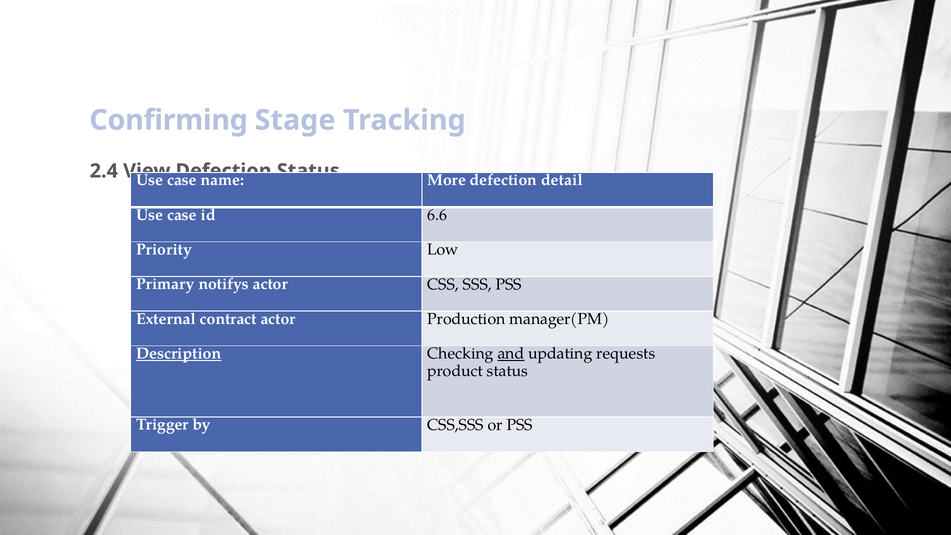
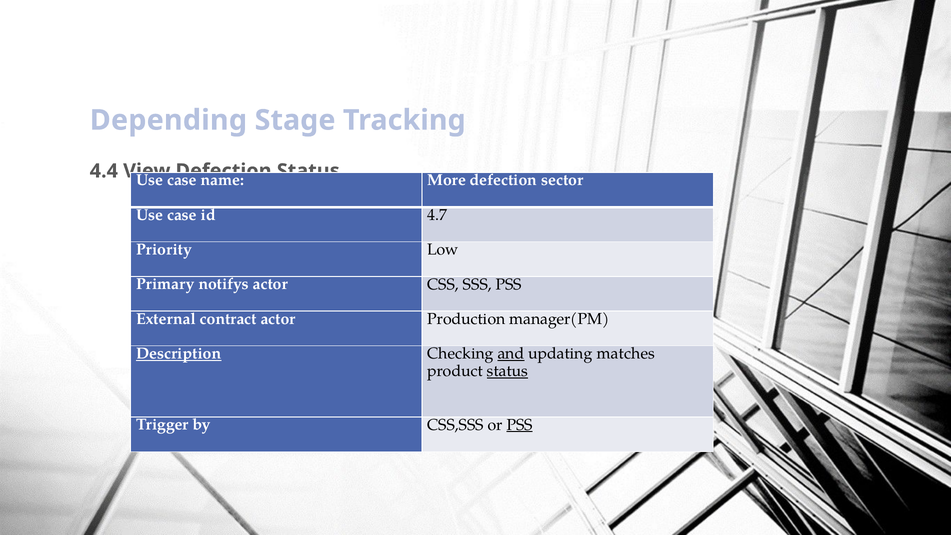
Confirming: Confirming -> Depending
2.4: 2.4 -> 4.4
detail: detail -> sector
6.6: 6.6 -> 4.7
requests: requests -> matches
status at (507, 371) underline: none -> present
PSS at (520, 425) underline: none -> present
